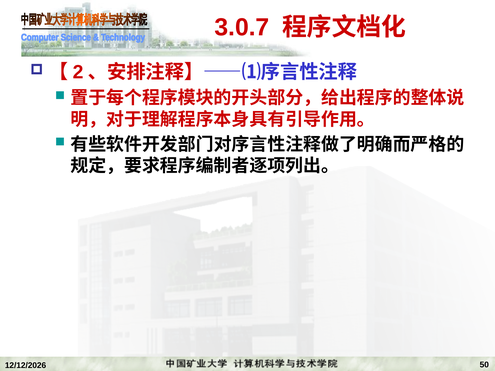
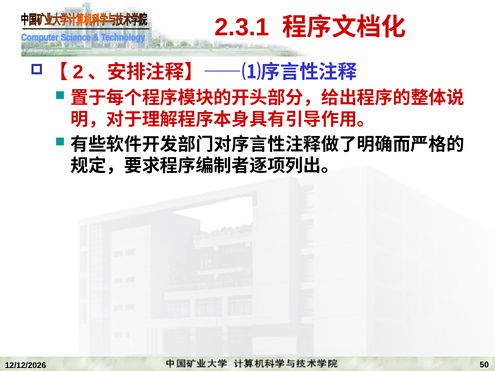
3.0.7: 3.0.7 -> 2.3.1
